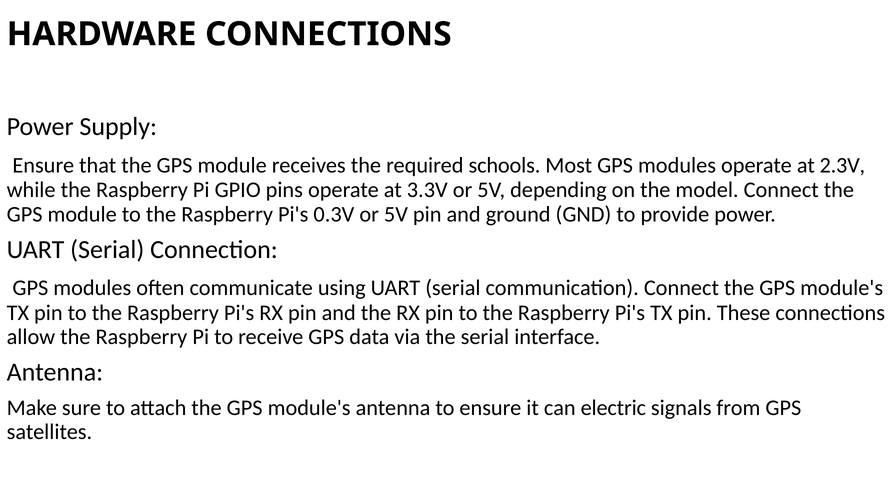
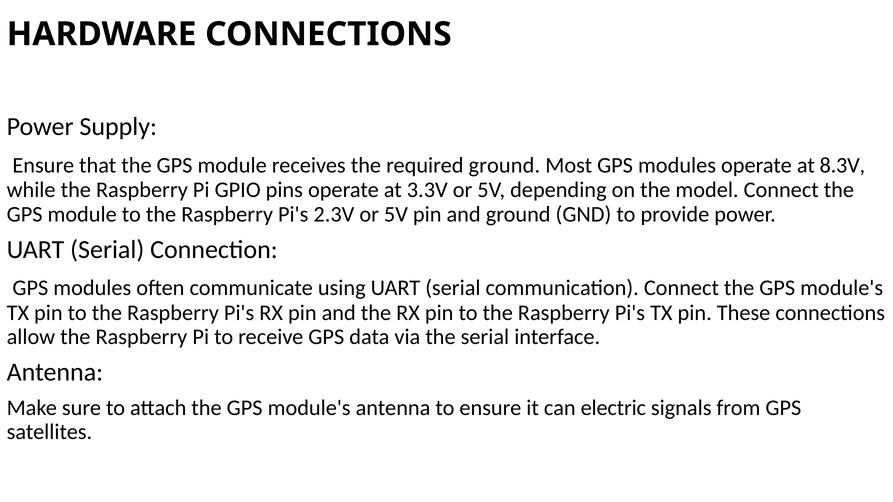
required schools: schools -> ground
2.3V: 2.3V -> 8.3V
0.3V: 0.3V -> 2.3V
